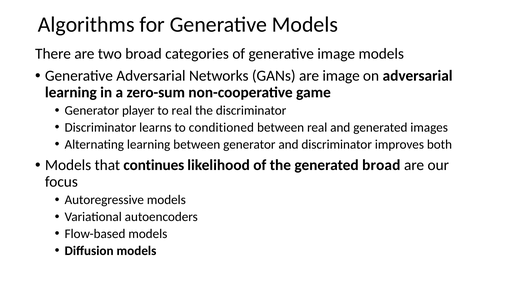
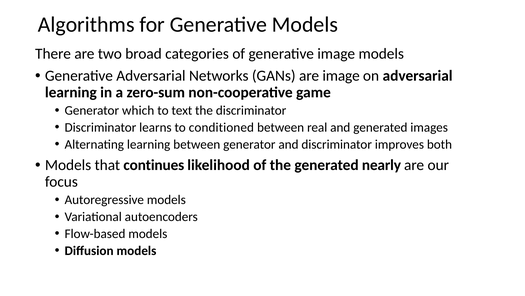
player: player -> which
to real: real -> text
generated broad: broad -> nearly
